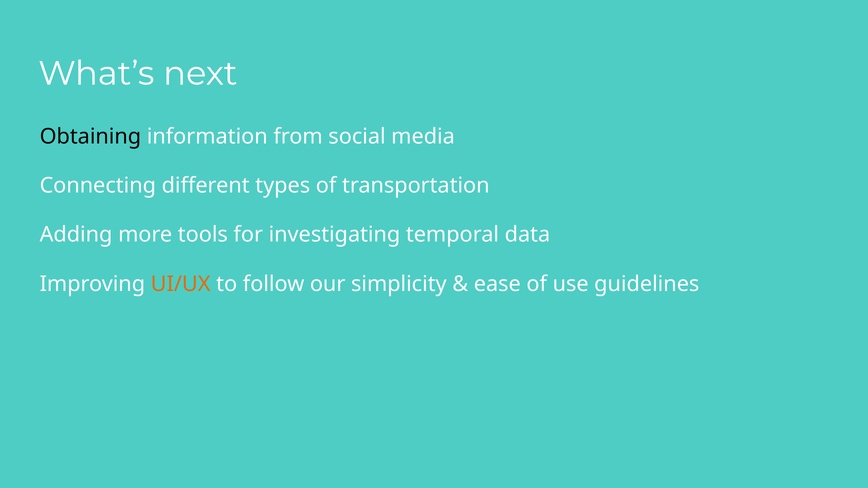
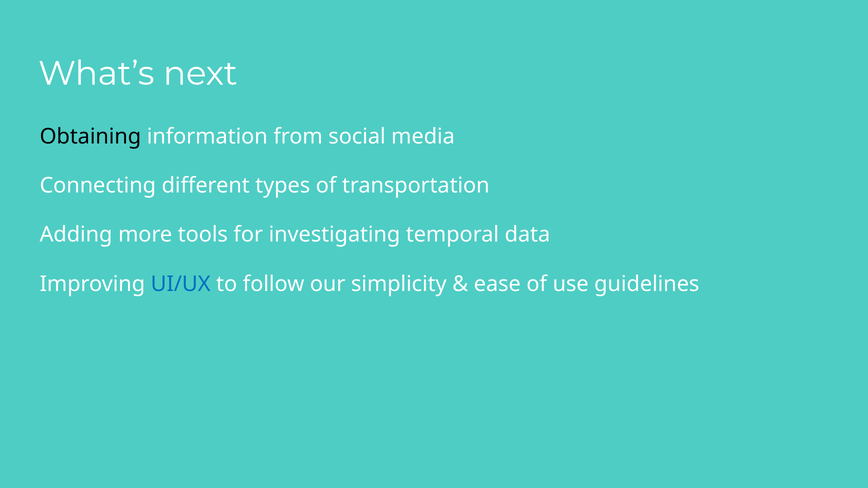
UI/UX colour: orange -> blue
